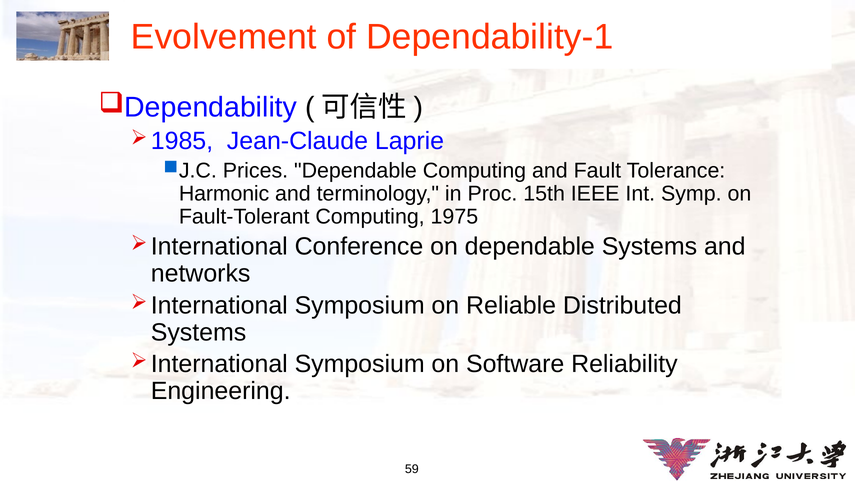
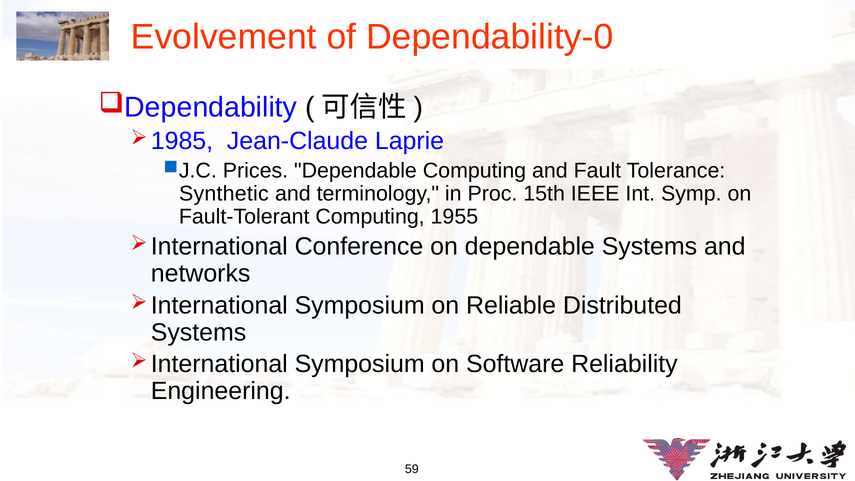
Dependability-1: Dependability-1 -> Dependability-0
Harmonic: Harmonic -> Synthetic
1975: 1975 -> 1955
